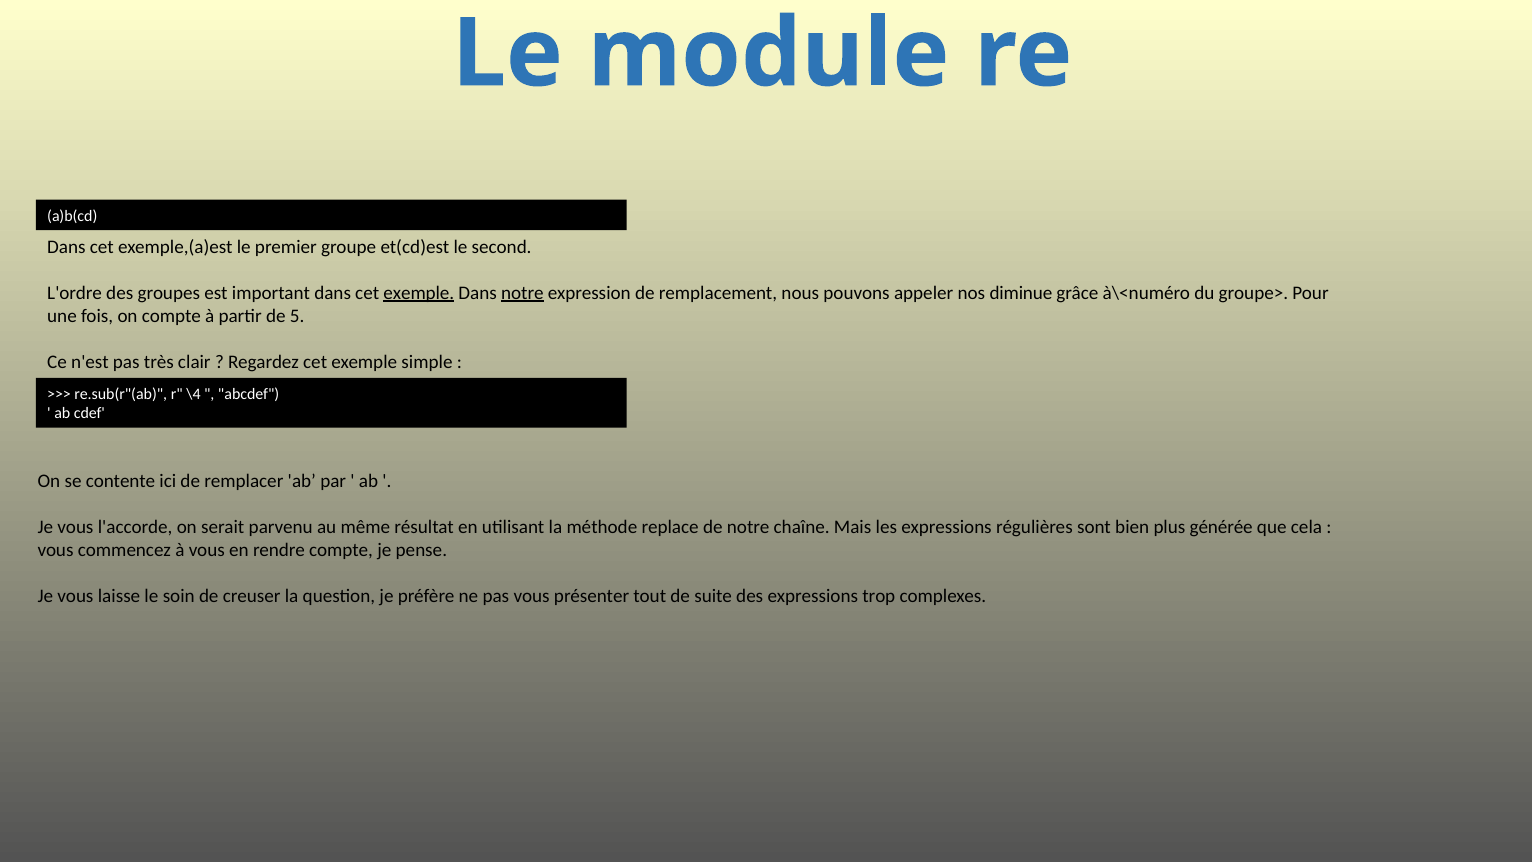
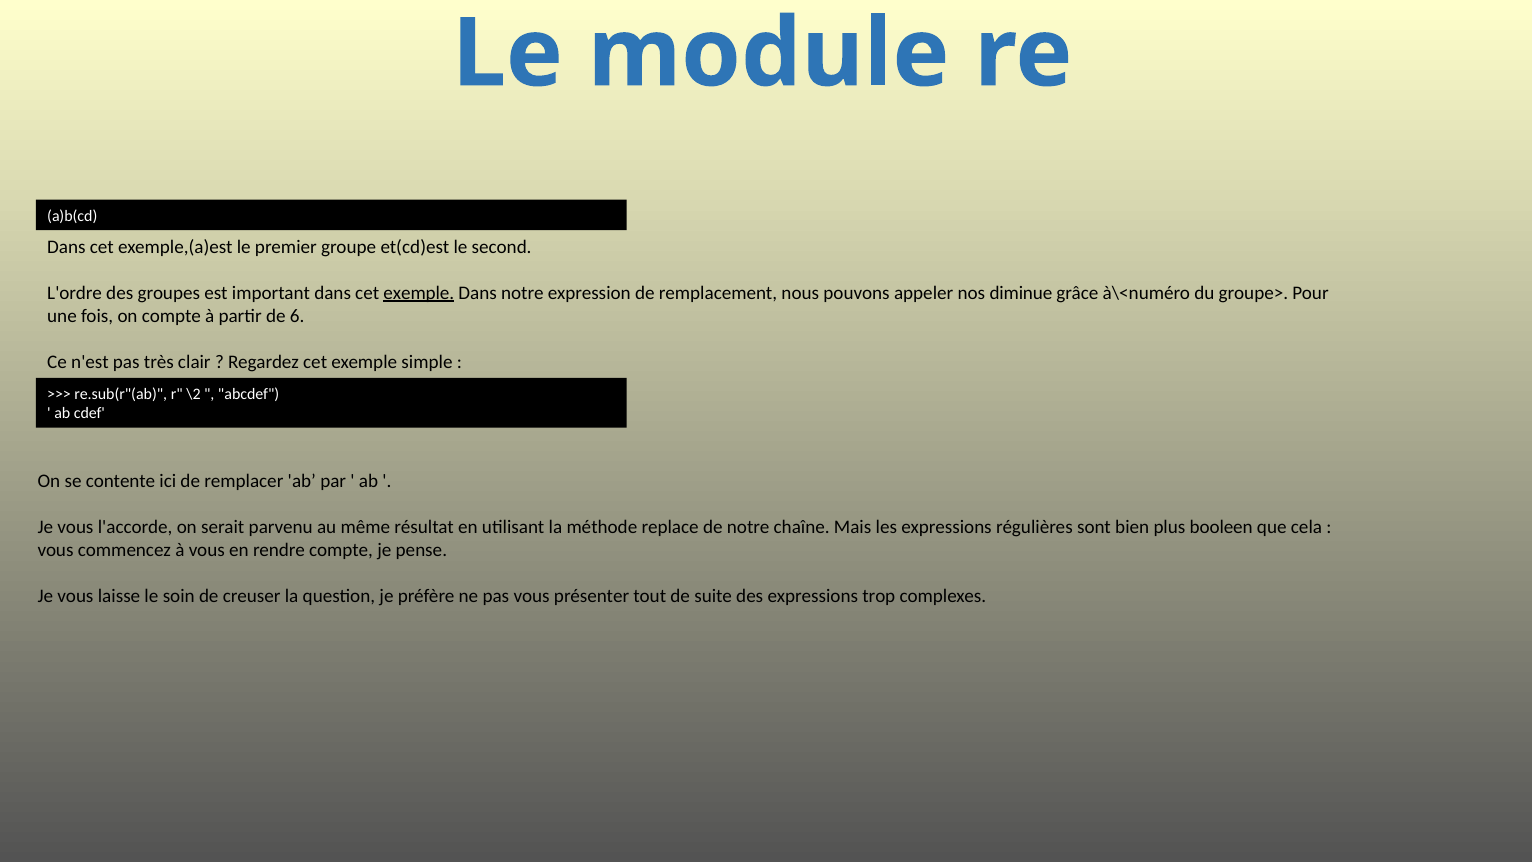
notre at (522, 293) underline: present -> none
5: 5 -> 6
\4: \4 -> \2
générée: générée -> booleen
